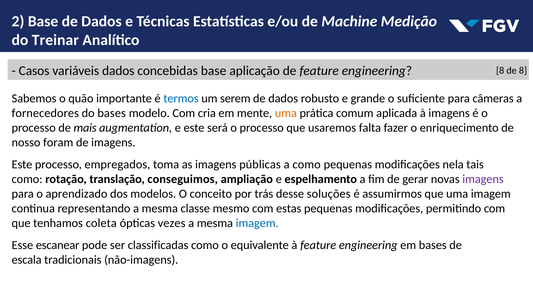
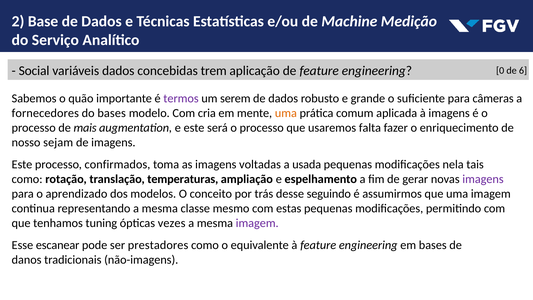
Treinar: Treinar -> Serviço
Casos: Casos -> Social
concebidas base: base -> trem
8 at (500, 70): 8 -> 0
de 8: 8 -> 6
termos colour: blue -> purple
foram: foram -> sejam
empregados: empregados -> confirmados
públicas: públicas -> voltadas
a como: como -> usada
conseguimos: conseguimos -> temperaturas
soluções: soluções -> seguindo
coleta: coleta -> tuning
imagem at (257, 223) colour: blue -> purple
classificadas: classificadas -> prestadores
escala: escala -> danos
